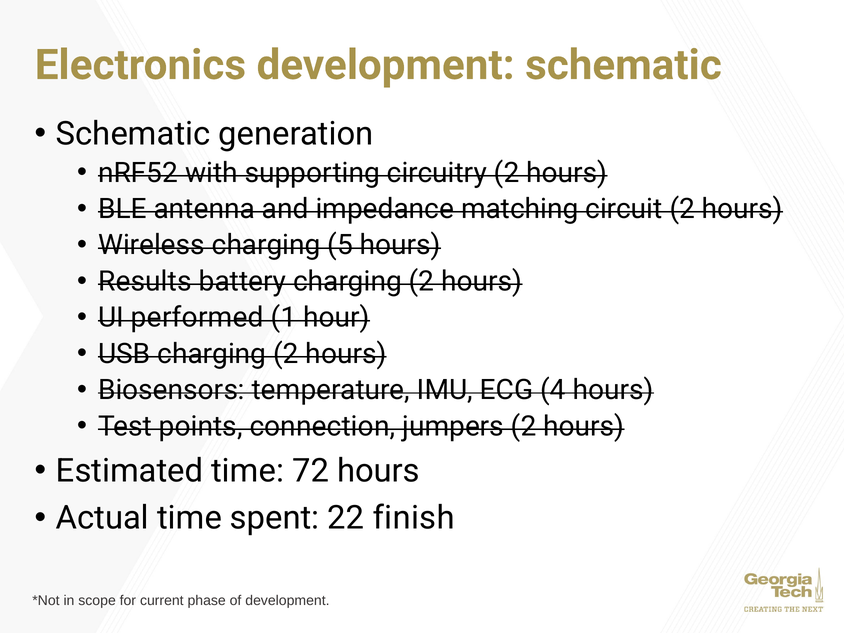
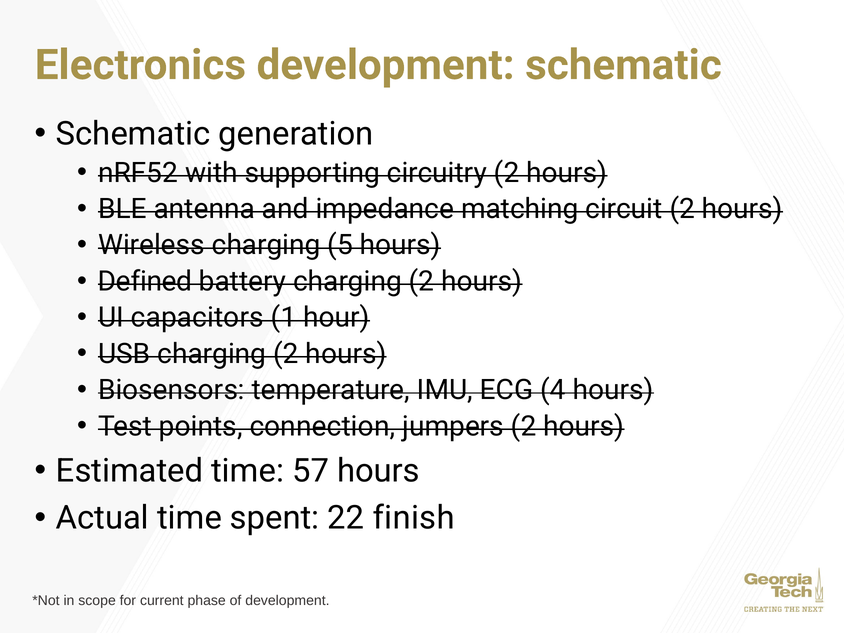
Results: Results -> Defined
performed: performed -> capacitors
72: 72 -> 57
